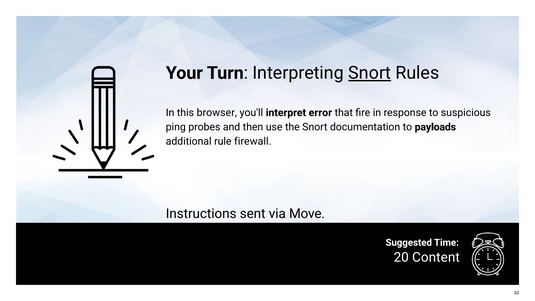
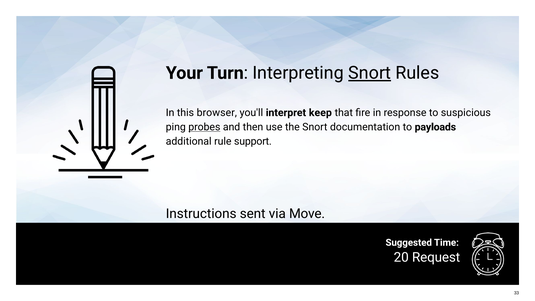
error: error -> keep
probes underline: none -> present
firewall: firewall -> support
Content: Content -> Request
